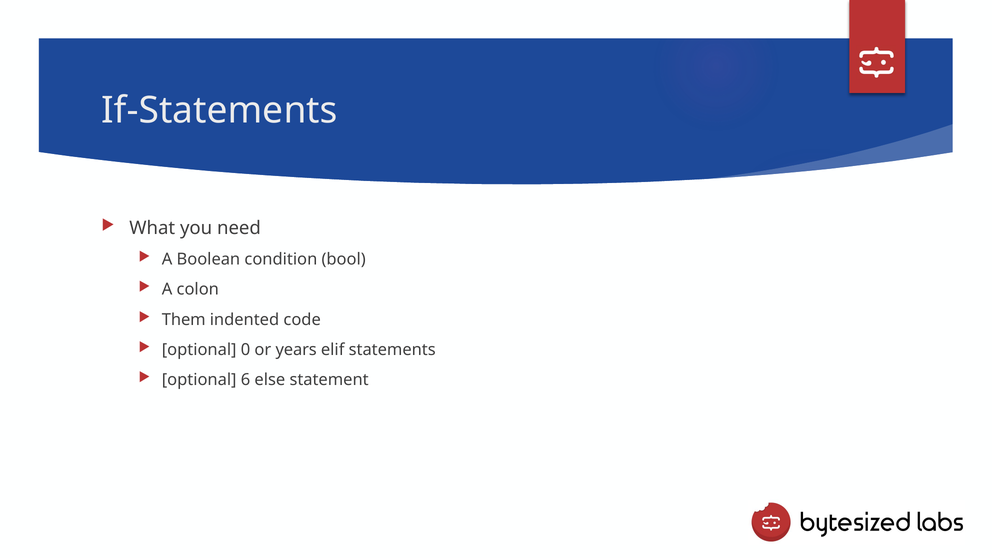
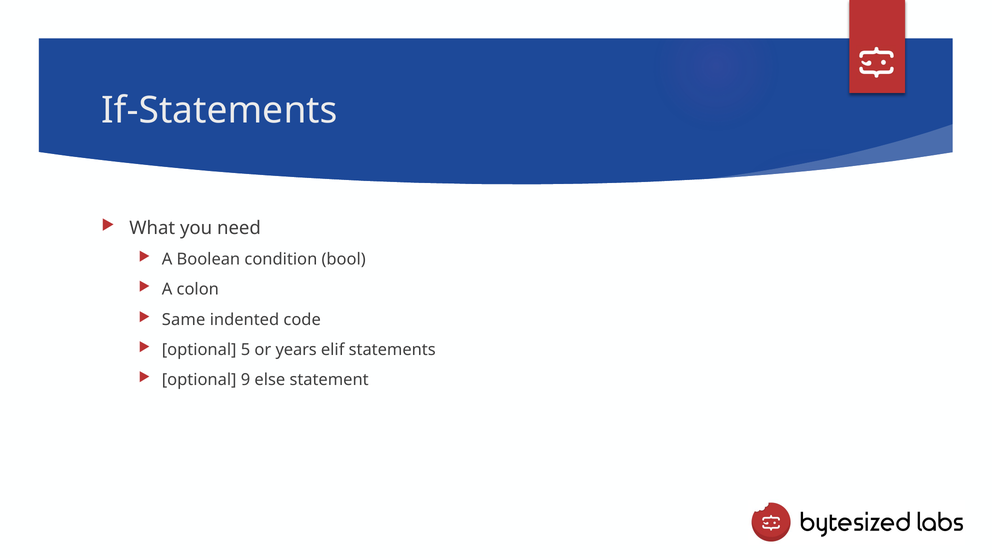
Them: Them -> Same
0: 0 -> 5
6: 6 -> 9
